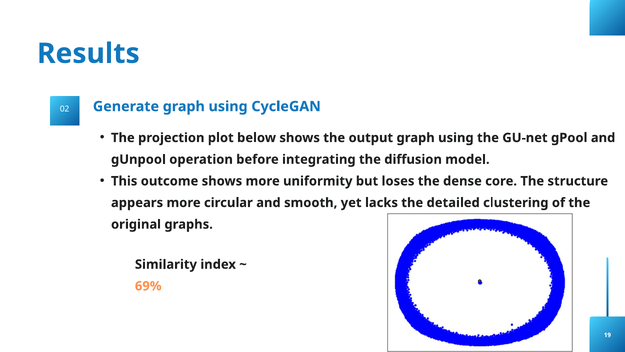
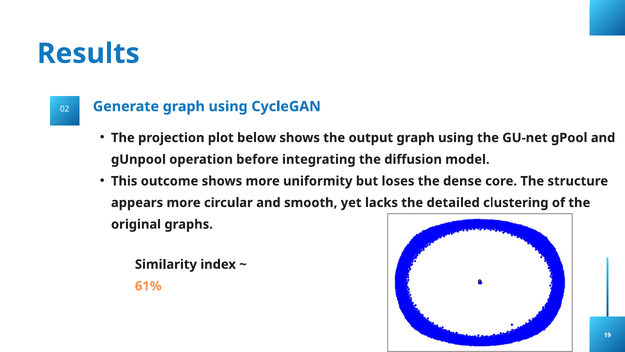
69%: 69% -> 61%
